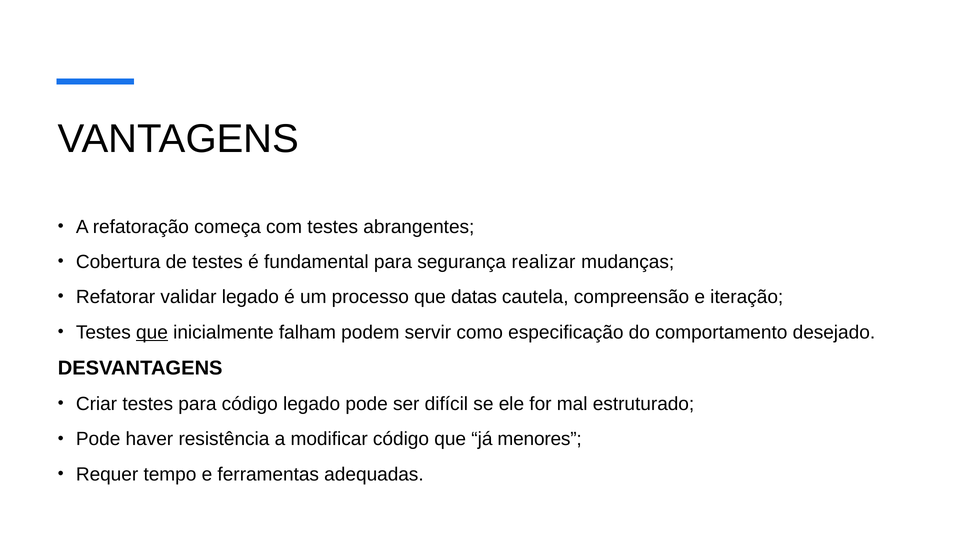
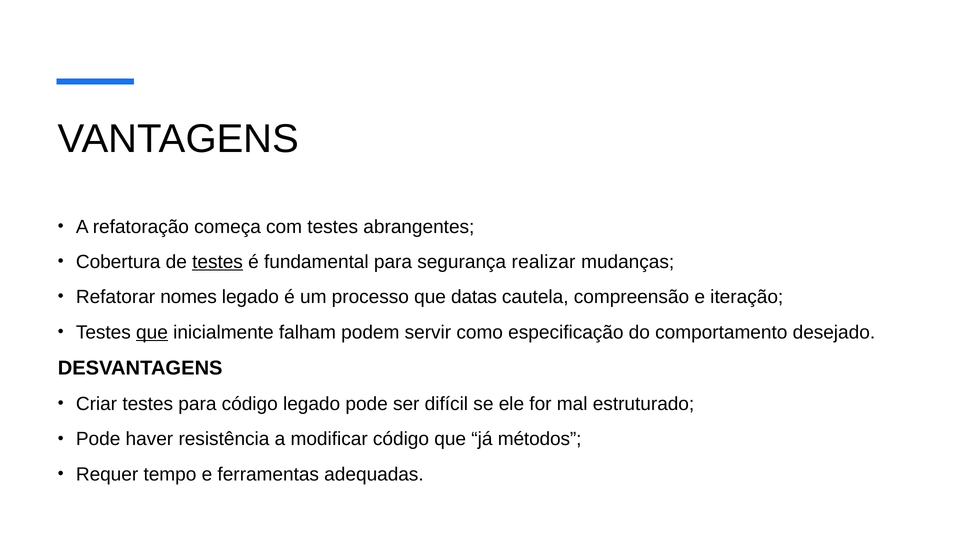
testes at (218, 262) underline: none -> present
validar: validar -> nomes
menores: menores -> métodos
